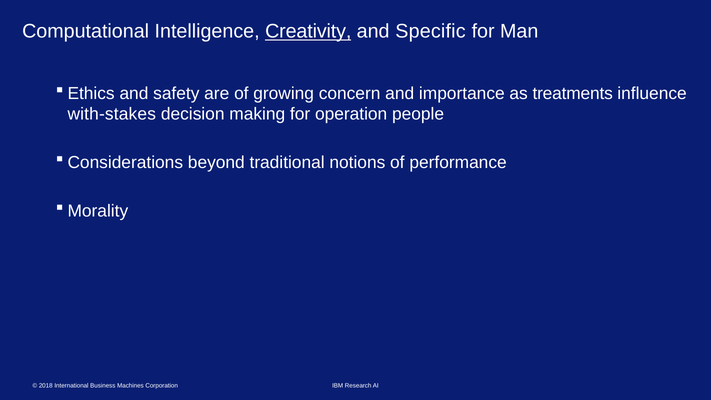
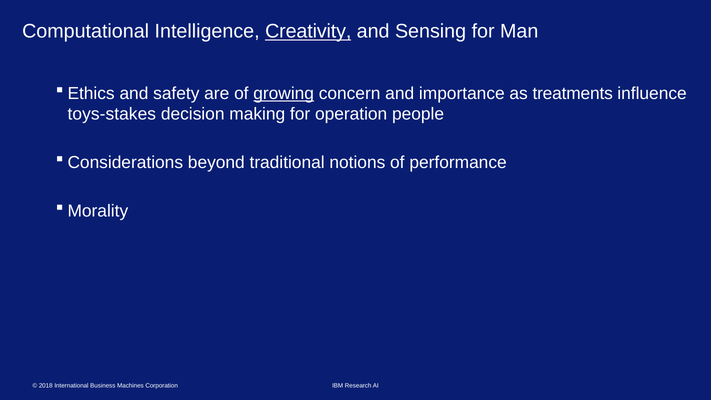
Specific: Specific -> Sensing
growing underline: none -> present
with-stakes: with-stakes -> toys-stakes
